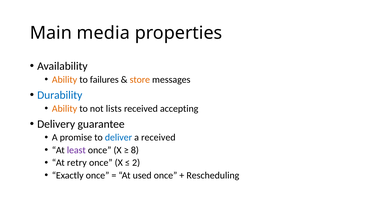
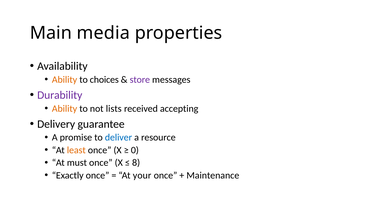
failures: failures -> choices
store colour: orange -> purple
Durability colour: blue -> purple
a received: received -> resource
least colour: purple -> orange
8: 8 -> 0
retry: retry -> must
2: 2 -> 8
used: used -> your
Rescheduling: Rescheduling -> Maintenance
